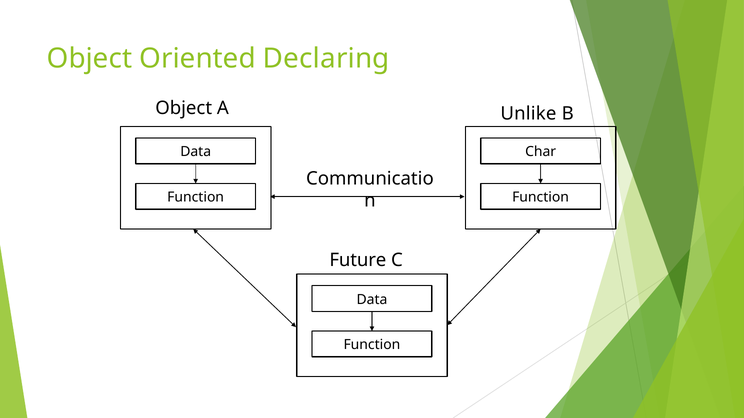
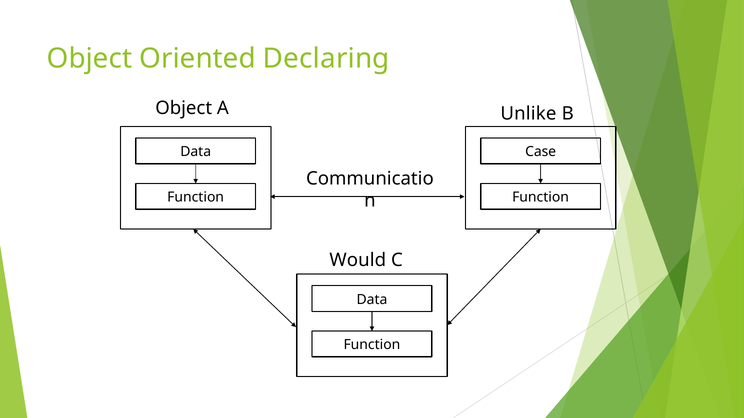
Char: Char -> Case
Future: Future -> Would
